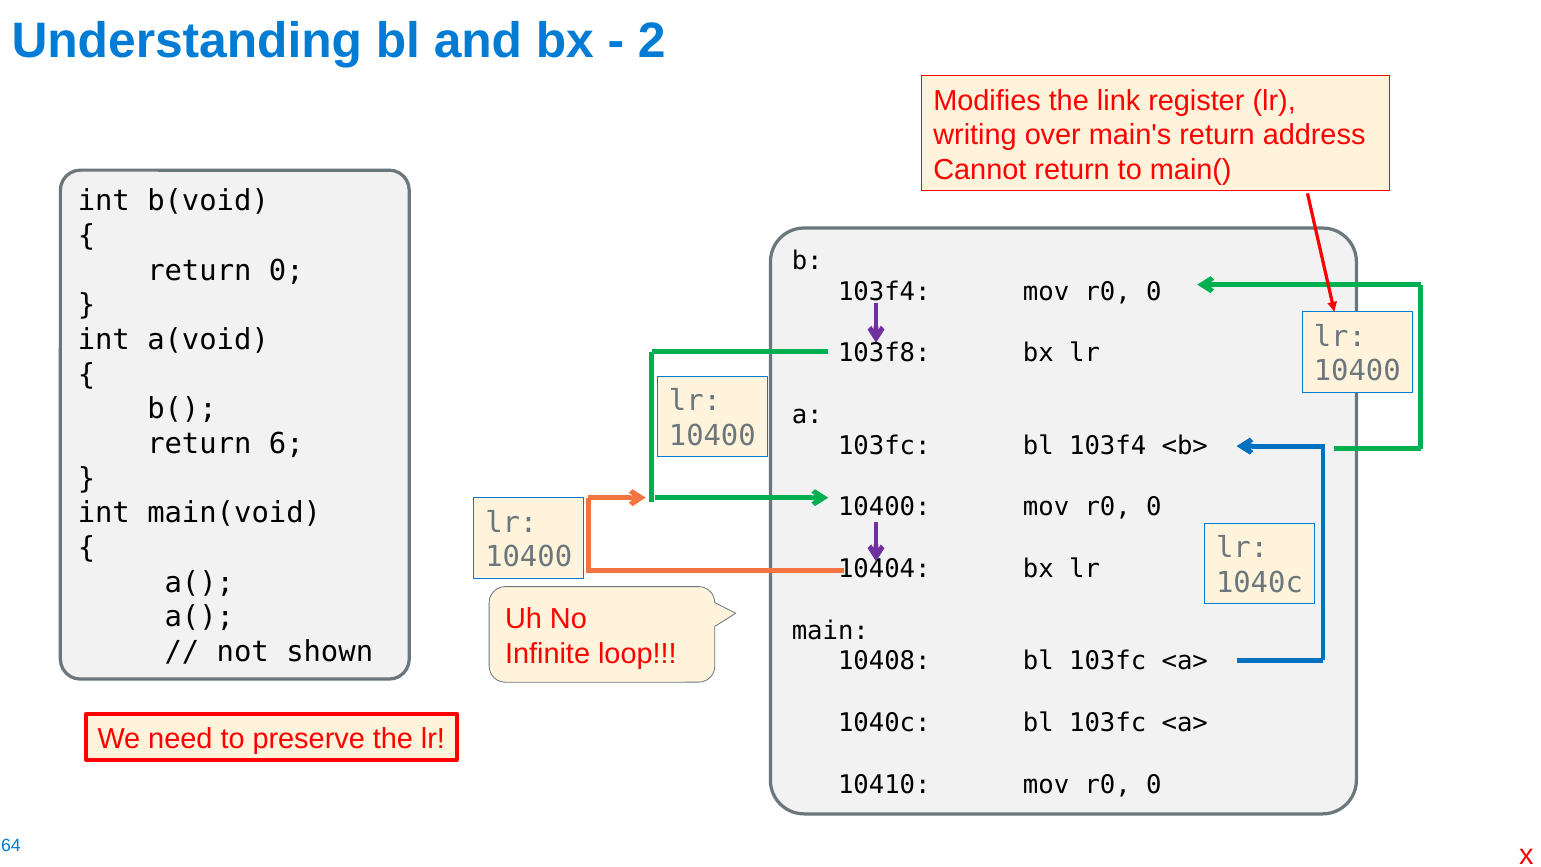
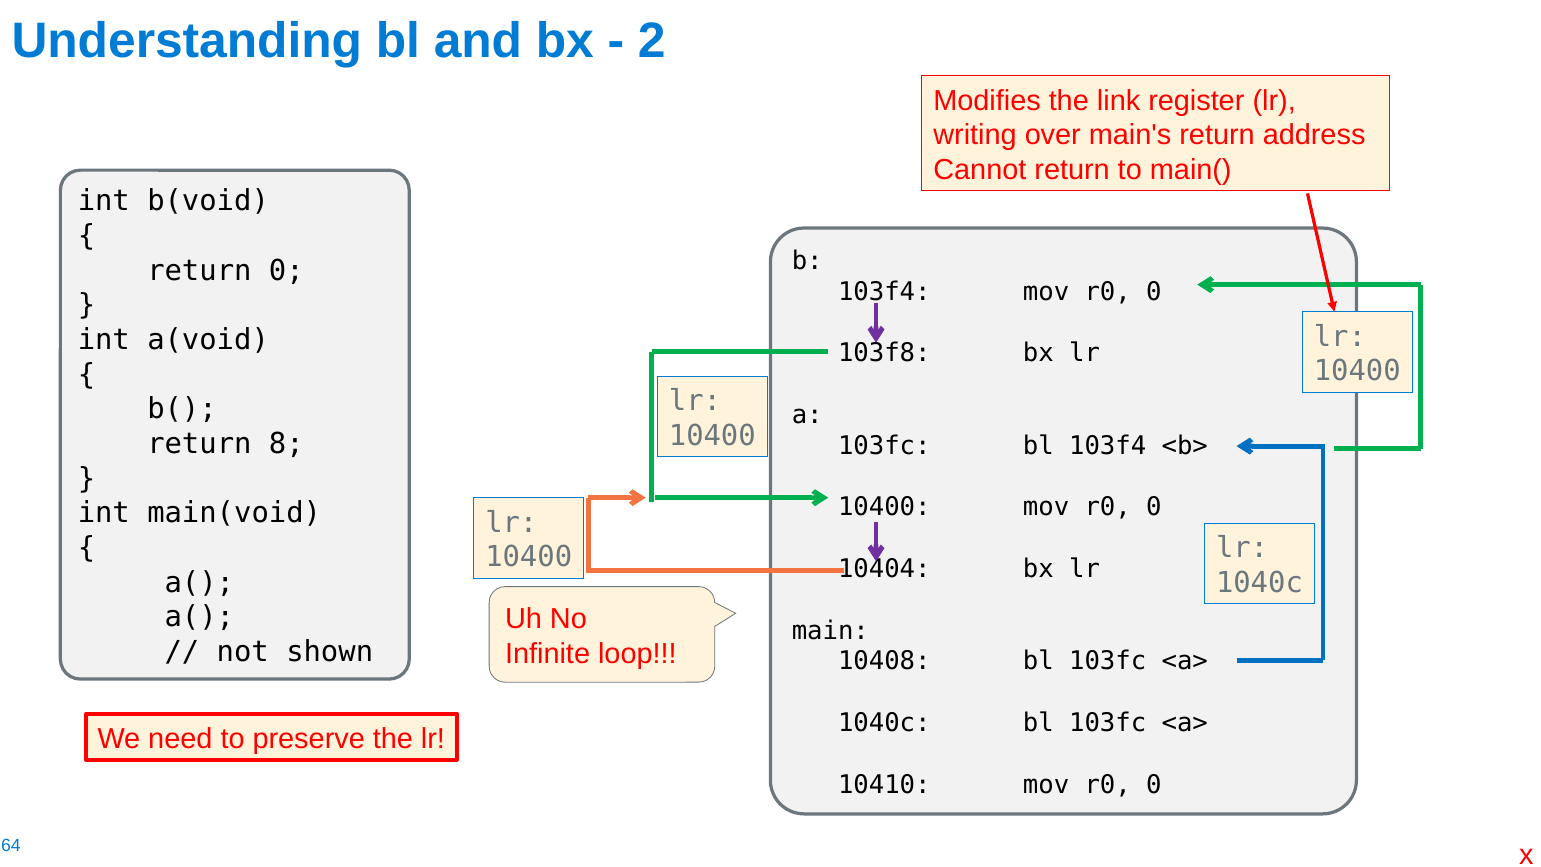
6: 6 -> 8
